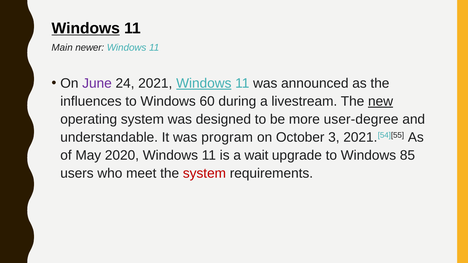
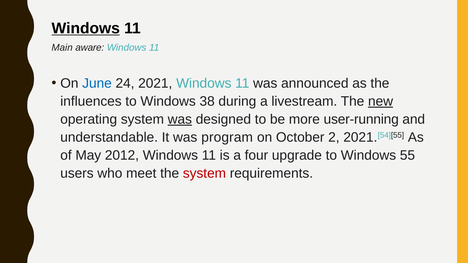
newer: newer -> aware
June colour: purple -> blue
Windows at (204, 83) underline: present -> none
60: 60 -> 38
was at (180, 119) underline: none -> present
user-degree: user-degree -> user-running
3: 3 -> 2
2020: 2020 -> 2012
wait: wait -> four
85: 85 -> 55
